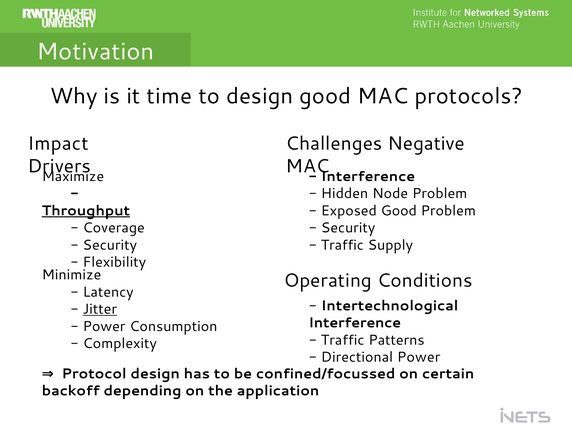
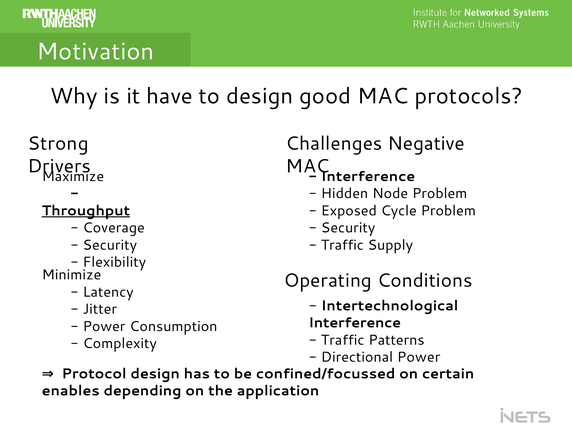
time: time -> have
Impact: Impact -> Strong
Exposed Good: Good -> Cycle
Jitter underline: present -> none
backoff: backoff -> enables
